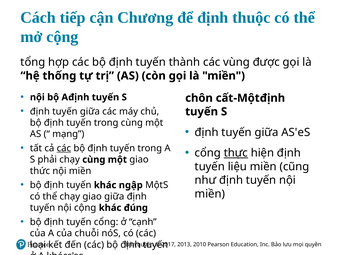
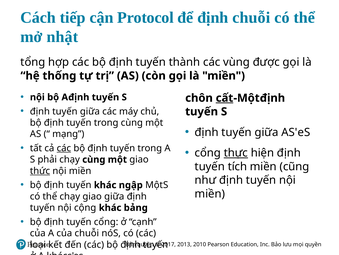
Chương: Chương -> Protocol
định thuộc: thuộc -> chuỗi
mở cộng: cộng -> nhật
cất underline: none -> present
liệu: liệu -> tích
thức underline: none -> present
đúng: đúng -> bảng
